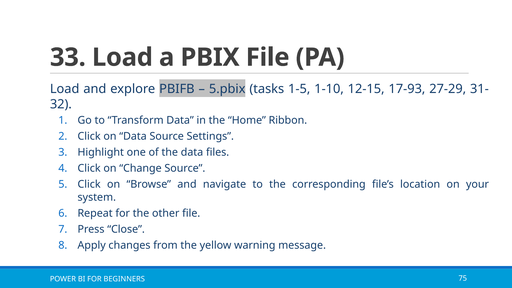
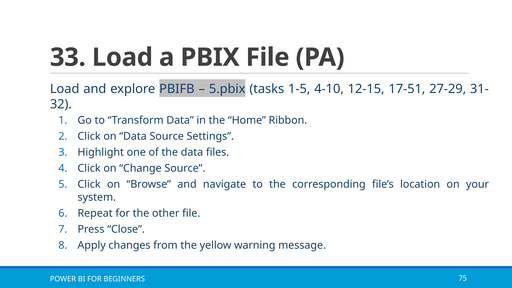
1-10: 1-10 -> 4-10
17-93: 17-93 -> 17-51
